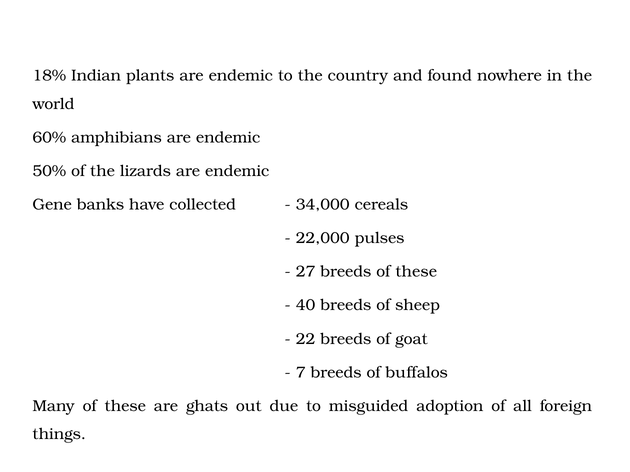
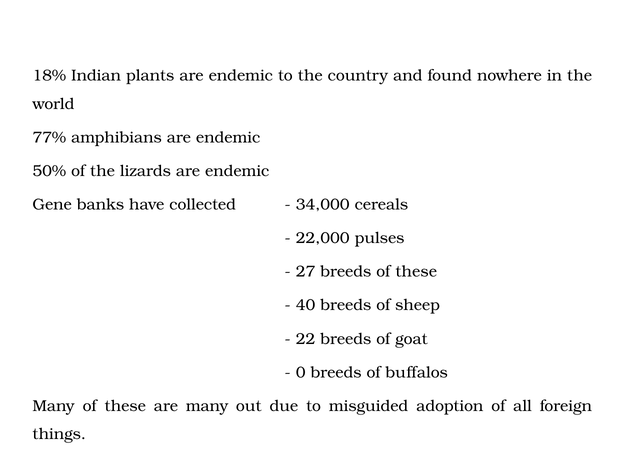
60%: 60% -> 77%
7: 7 -> 0
are ghats: ghats -> many
